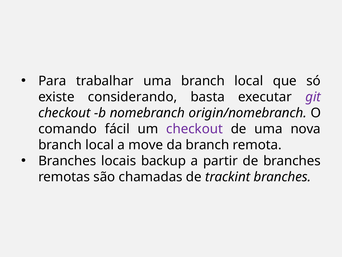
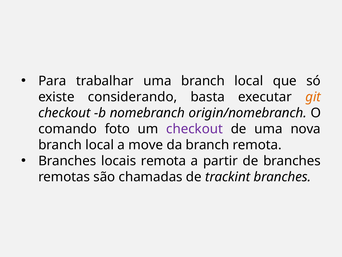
git colour: purple -> orange
fácil: fácil -> foto
locais backup: backup -> remota
